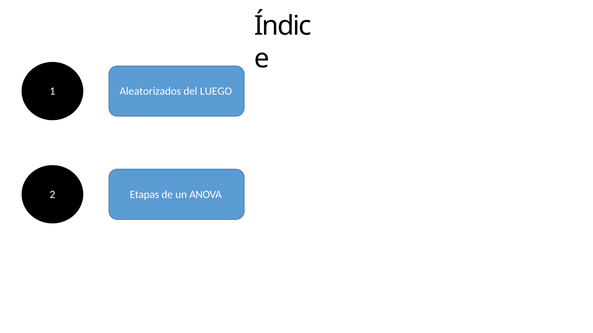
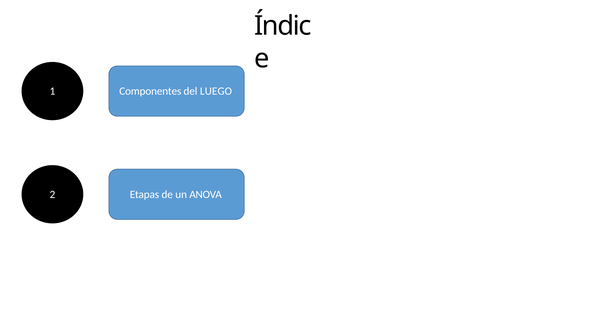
Aleatorizados: Aleatorizados -> Componentes
